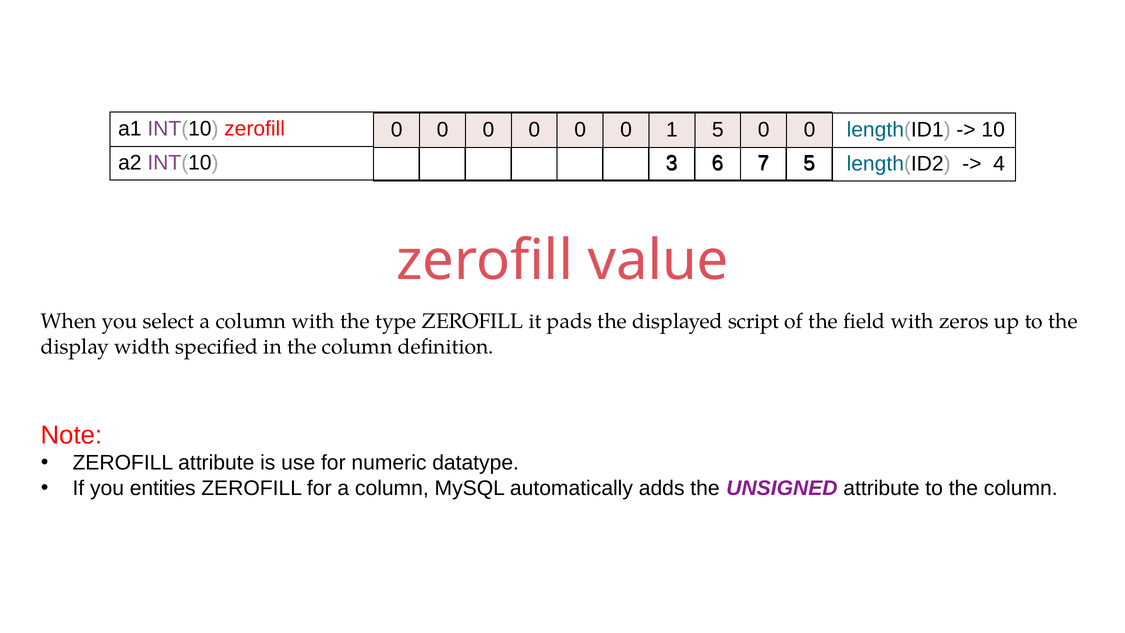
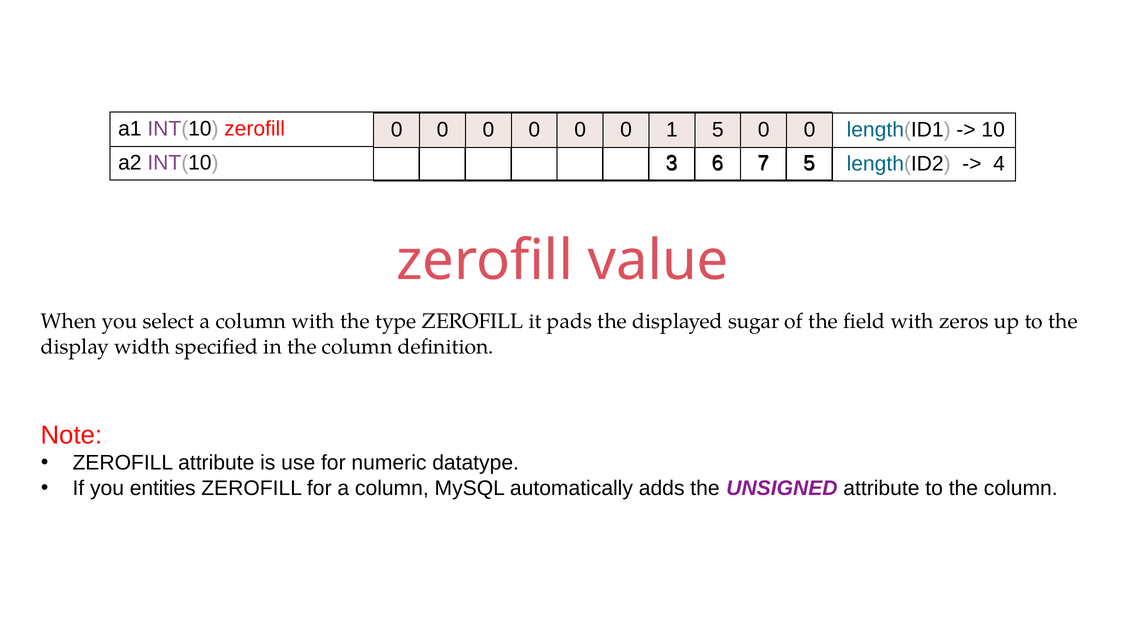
script: script -> sugar
